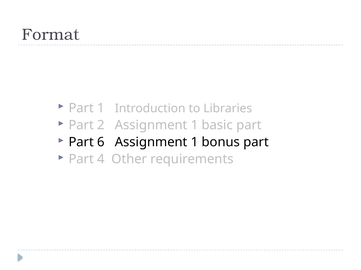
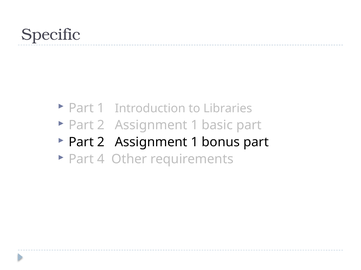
Format: Format -> Specific
6 at (101, 143): 6 -> 2
